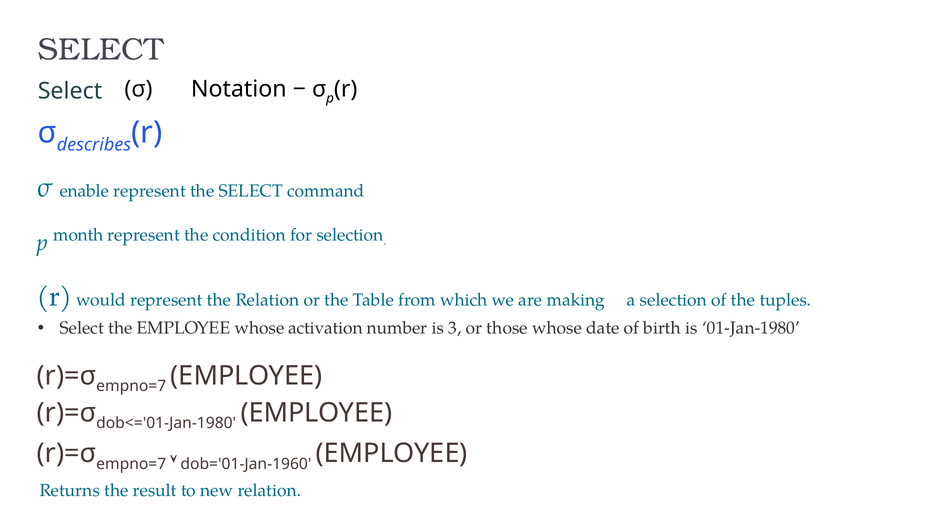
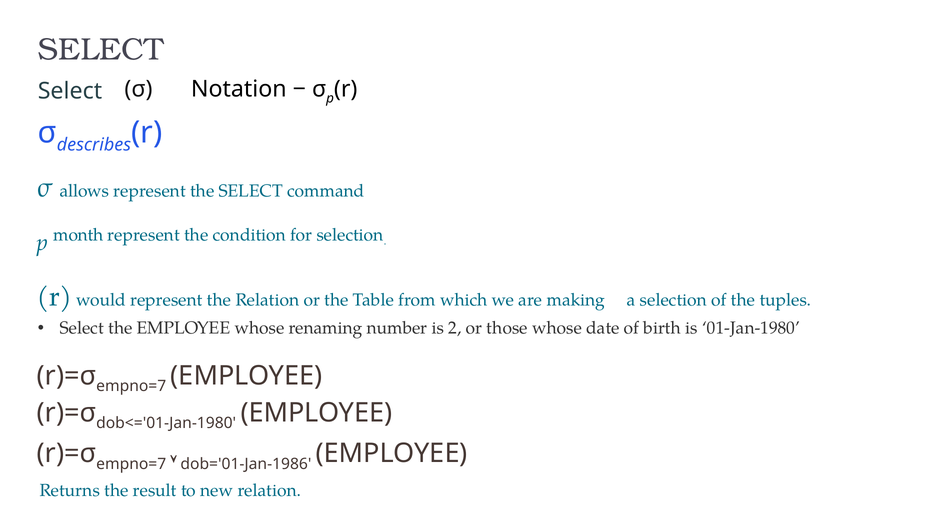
enable: enable -> allows
activation: activation -> renaming
3: 3 -> 2
dob='01-Jan-1960: dob='01-Jan-1960 -> dob='01-Jan-1986
